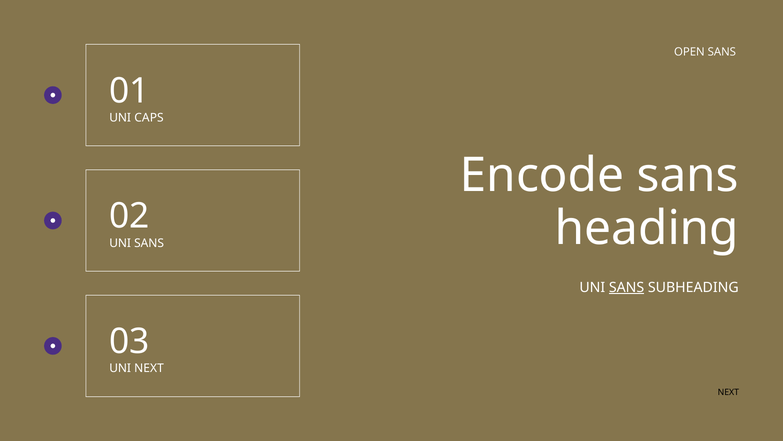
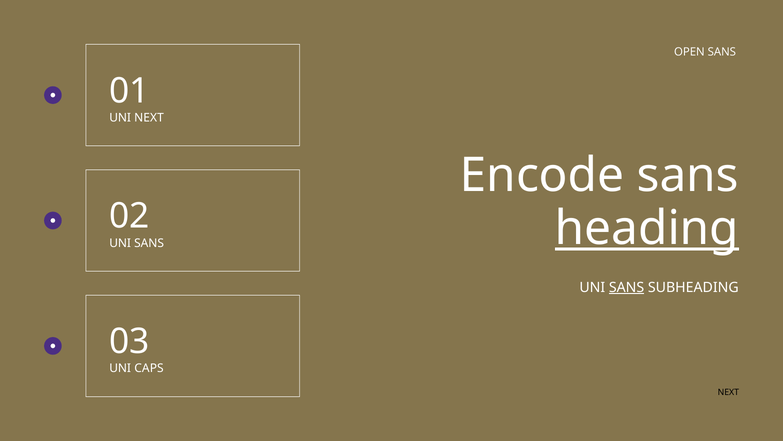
UNI CAPS: CAPS -> NEXT
heading underline: none -> present
UNI NEXT: NEXT -> CAPS
